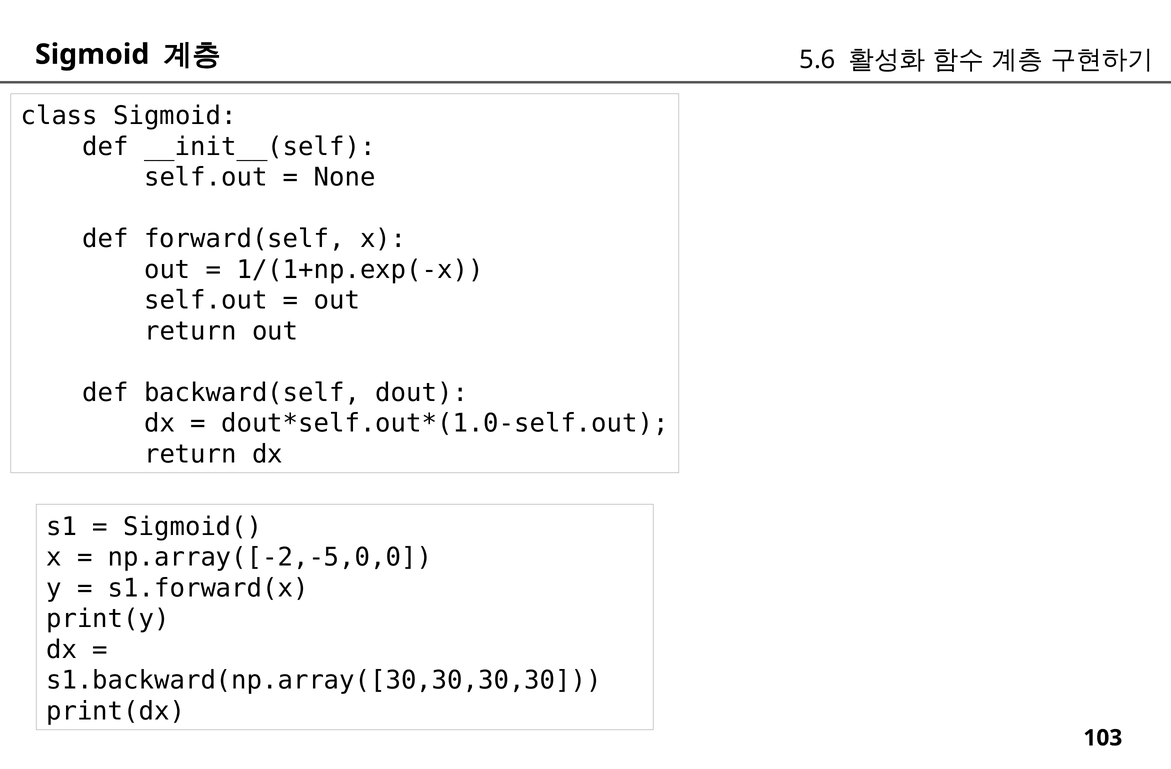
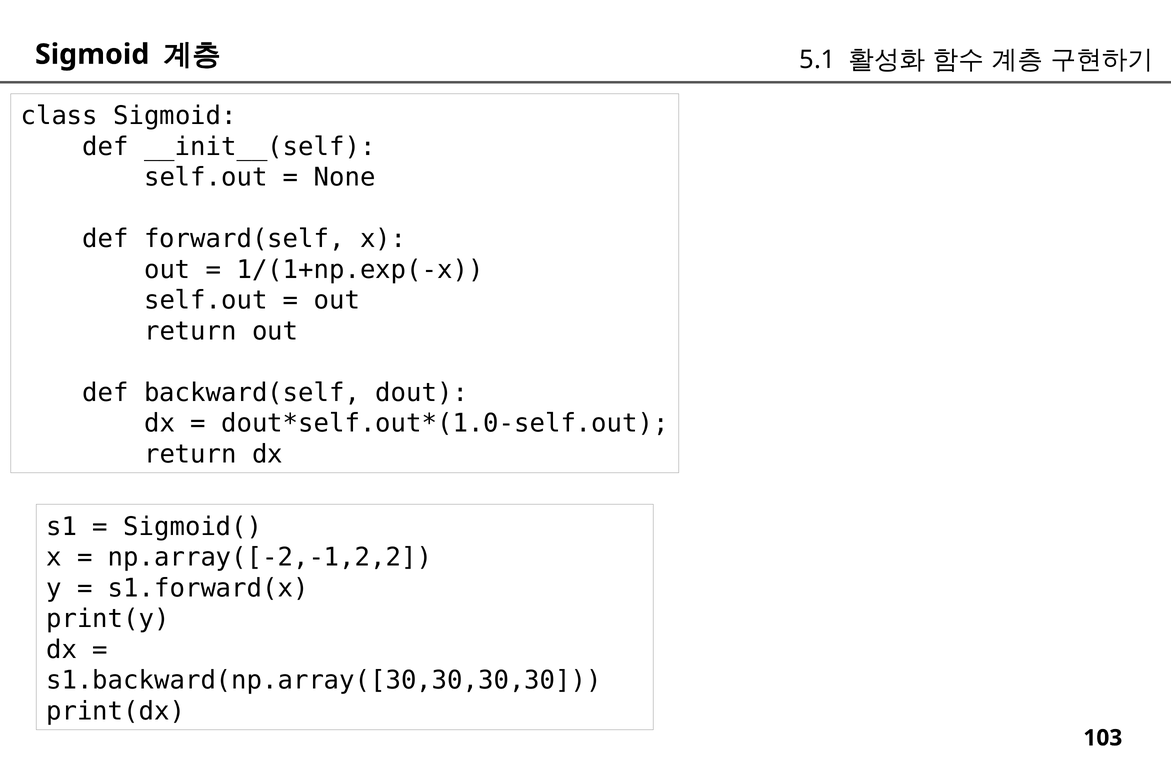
5.6: 5.6 -> 5.1
np.array([-2,-5,0,0: np.array([-2,-5,0,0 -> np.array([-2,-1,2,2
